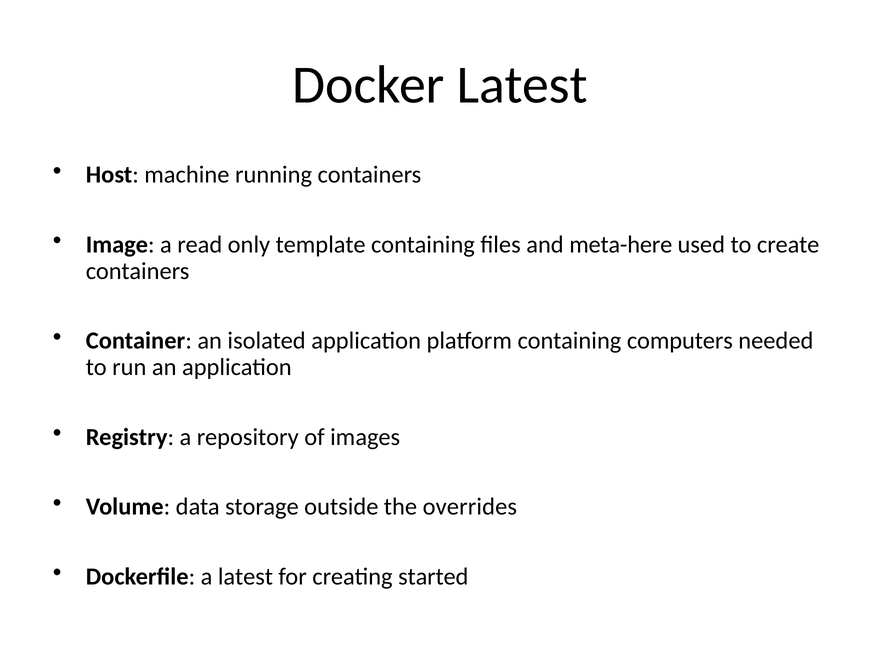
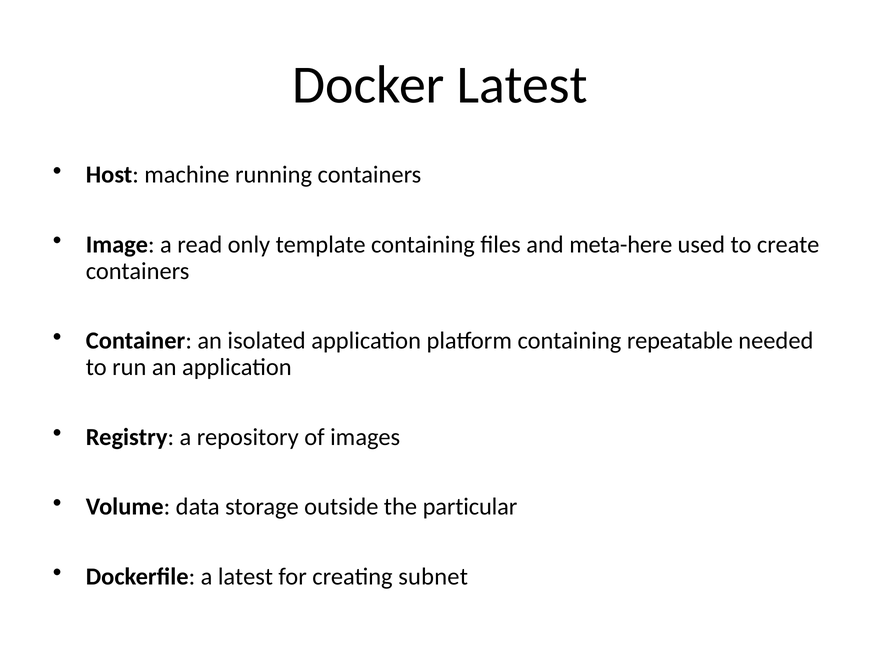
computers: computers -> repeatable
overrides: overrides -> particular
started: started -> subnet
